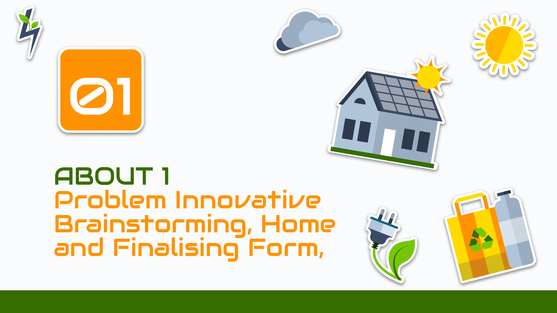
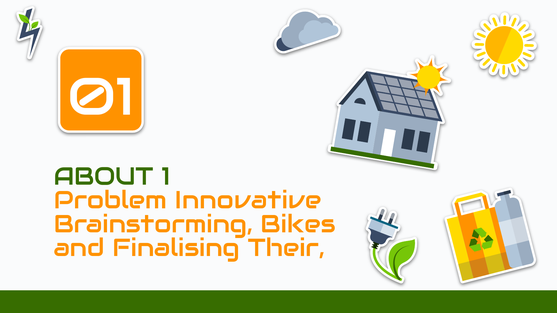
Home: Home -> Bikes
Form: Form -> Their
